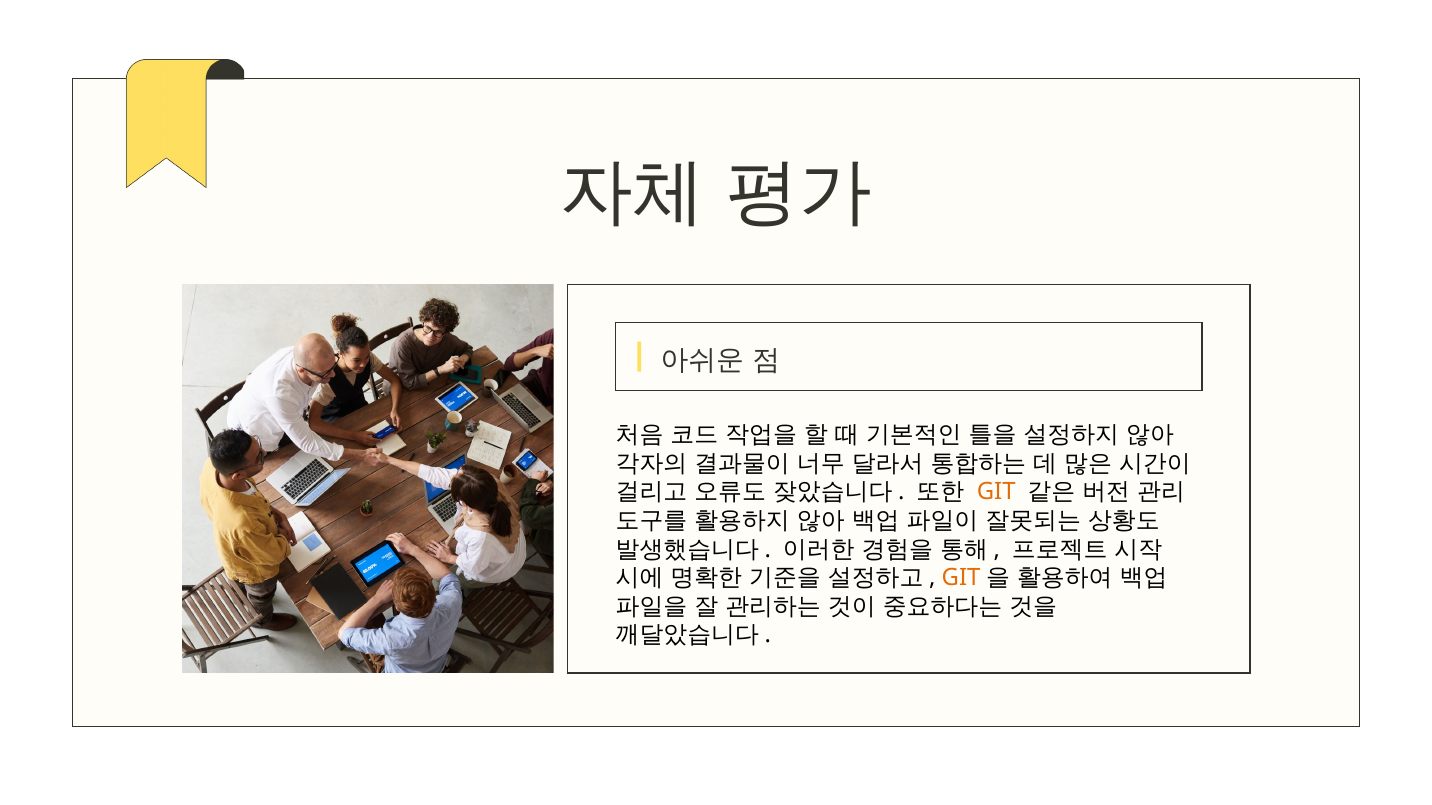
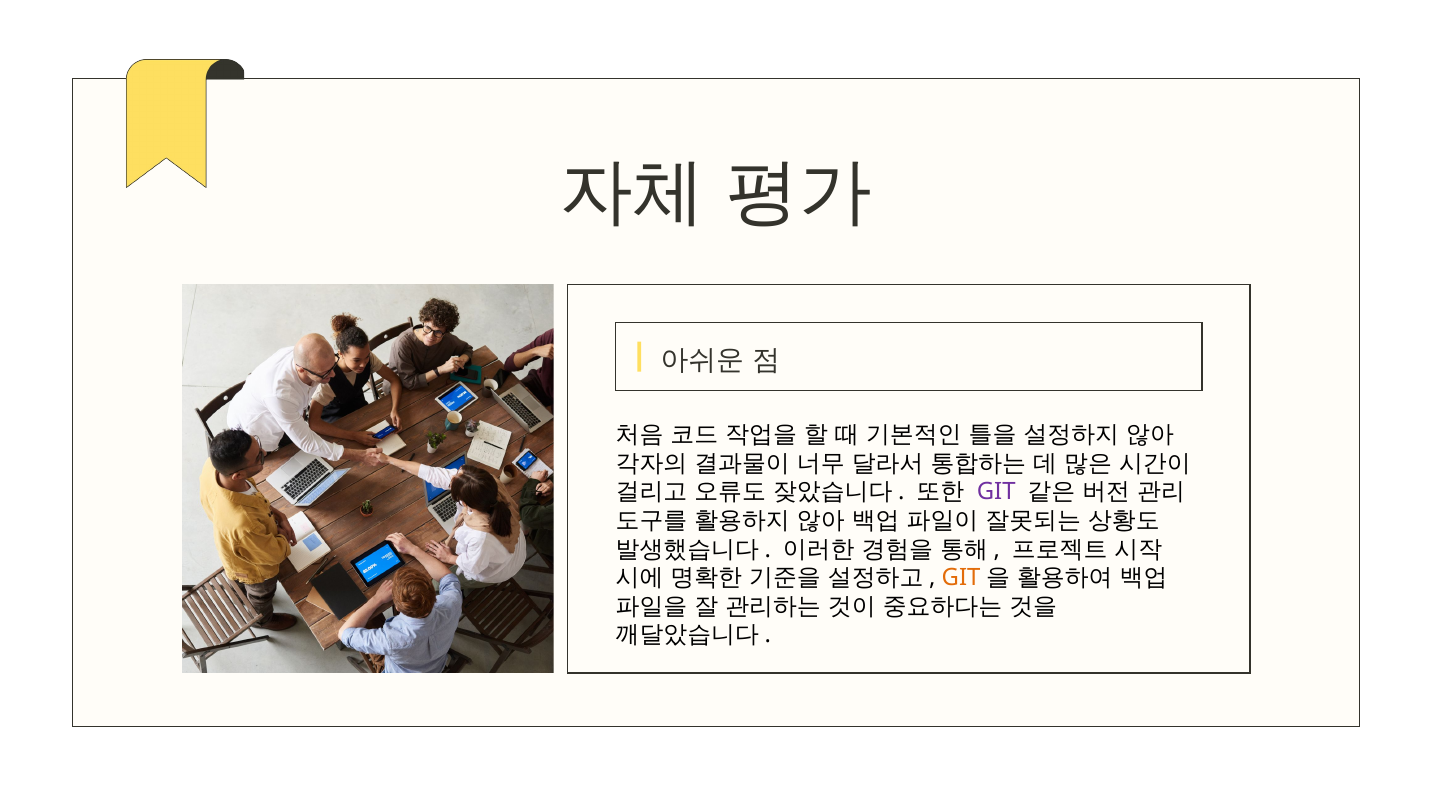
GIT at (996, 492) colour: orange -> purple
